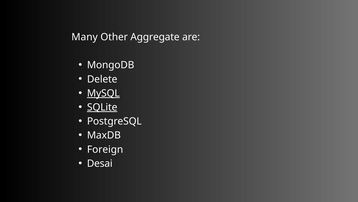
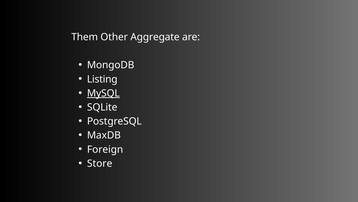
Many: Many -> Them
Delete: Delete -> Listing
SQLite underline: present -> none
Desai: Desai -> Store
